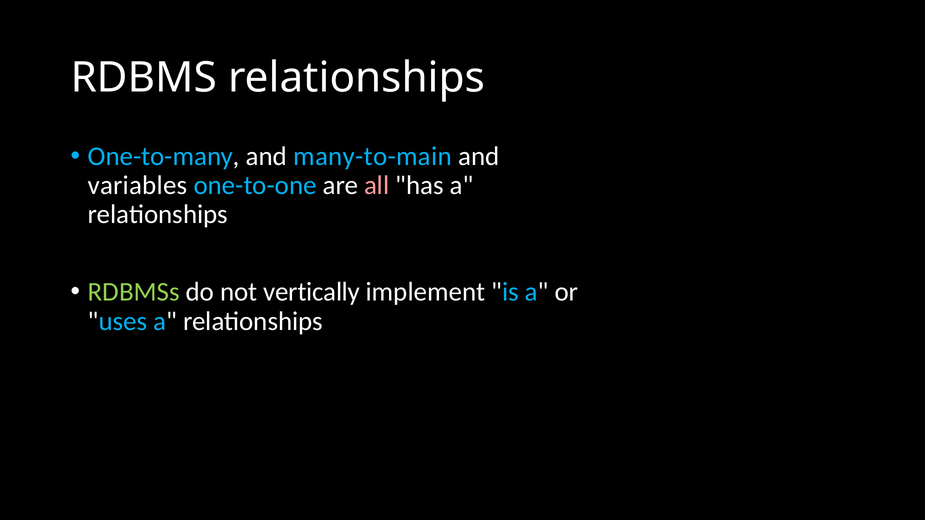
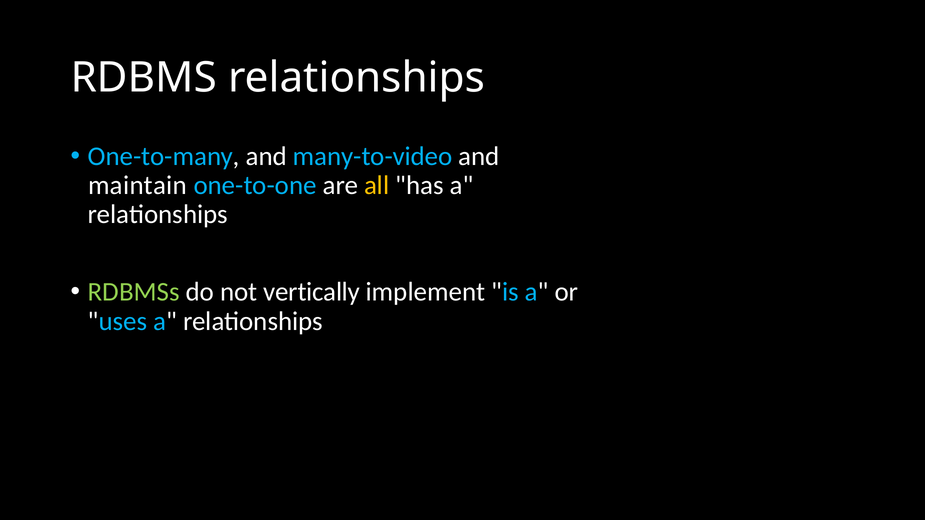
many-to-main: many-to-main -> many-to-video
variables: variables -> maintain
all colour: pink -> yellow
